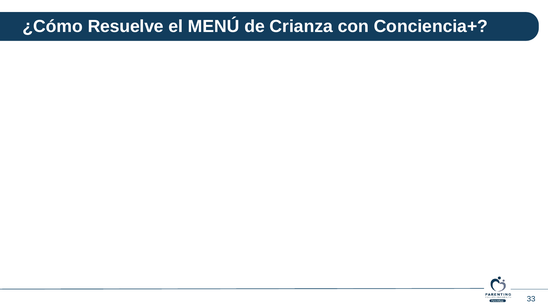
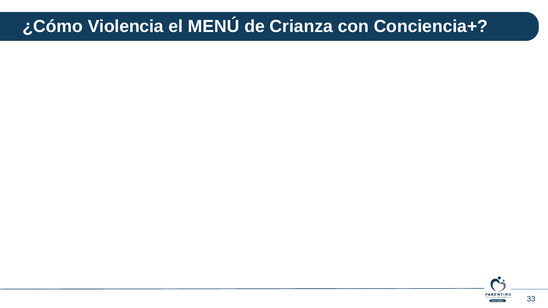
Resuelve: Resuelve -> Violencia
